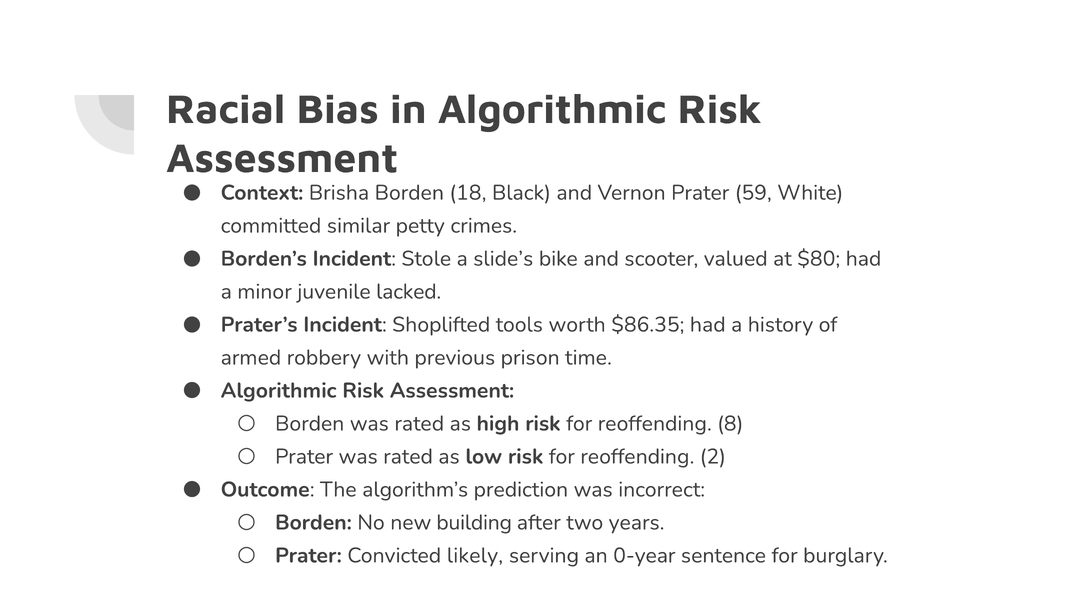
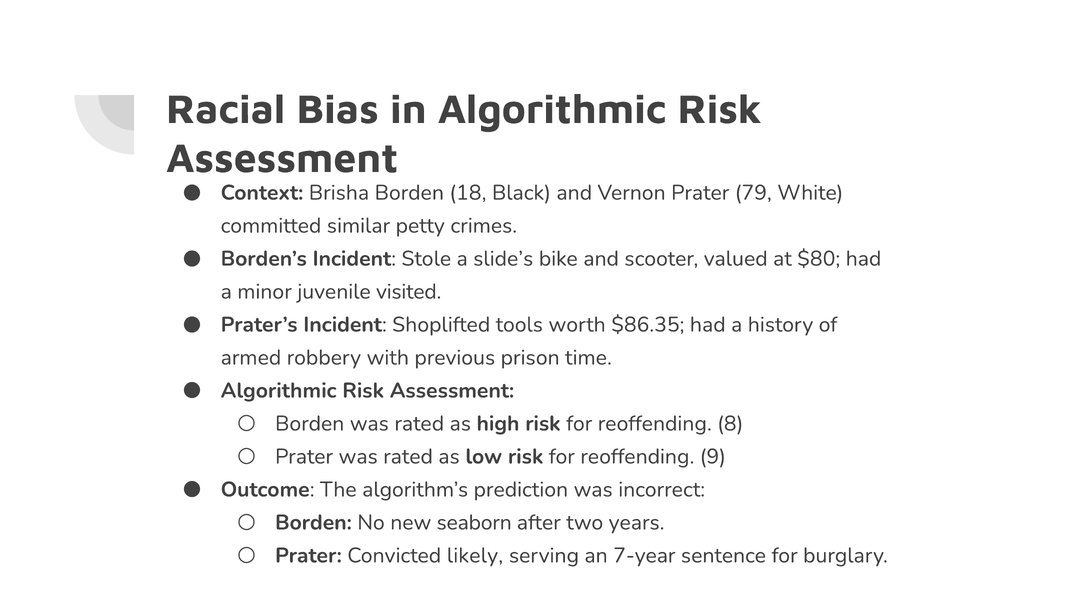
59: 59 -> 79
lacked: lacked -> visited
2: 2 -> 9
building: building -> seaborn
0-year: 0-year -> 7-year
